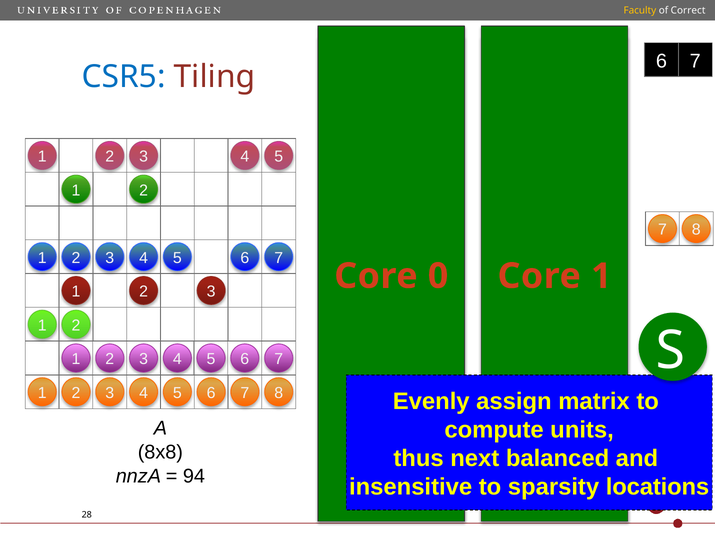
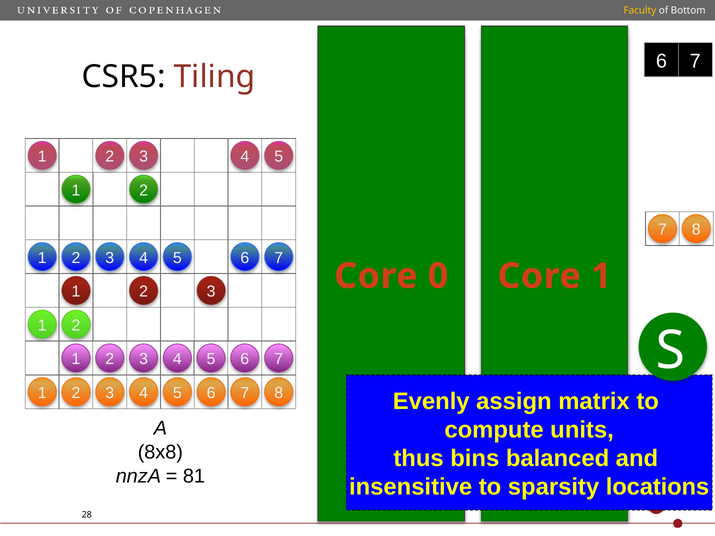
Correct: Correct -> Bottom
CSR5 colour: blue -> black
next: next -> bins
94: 94 -> 81
